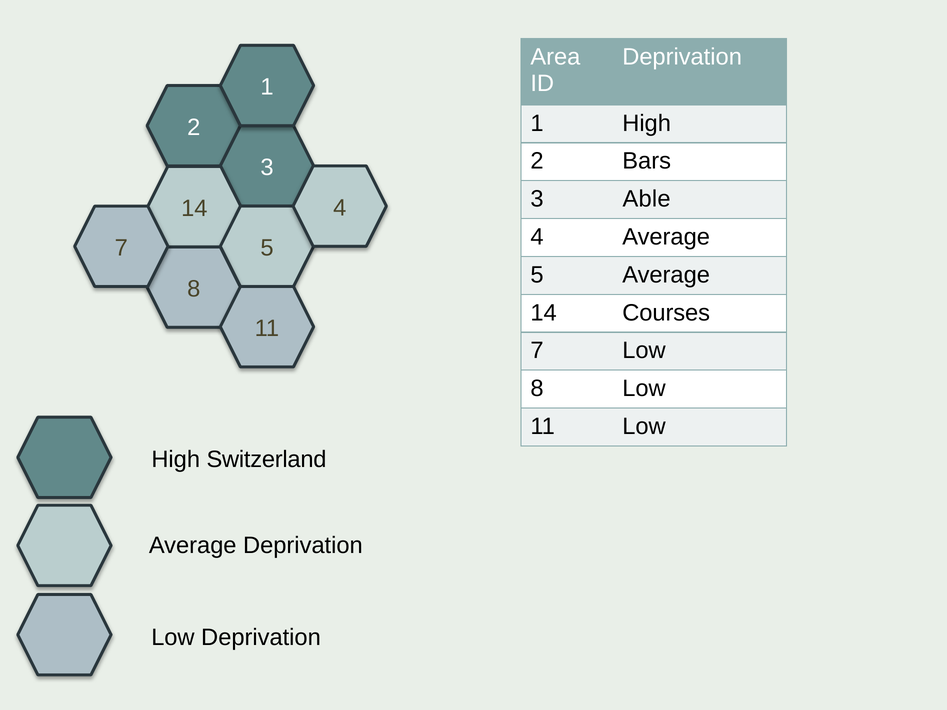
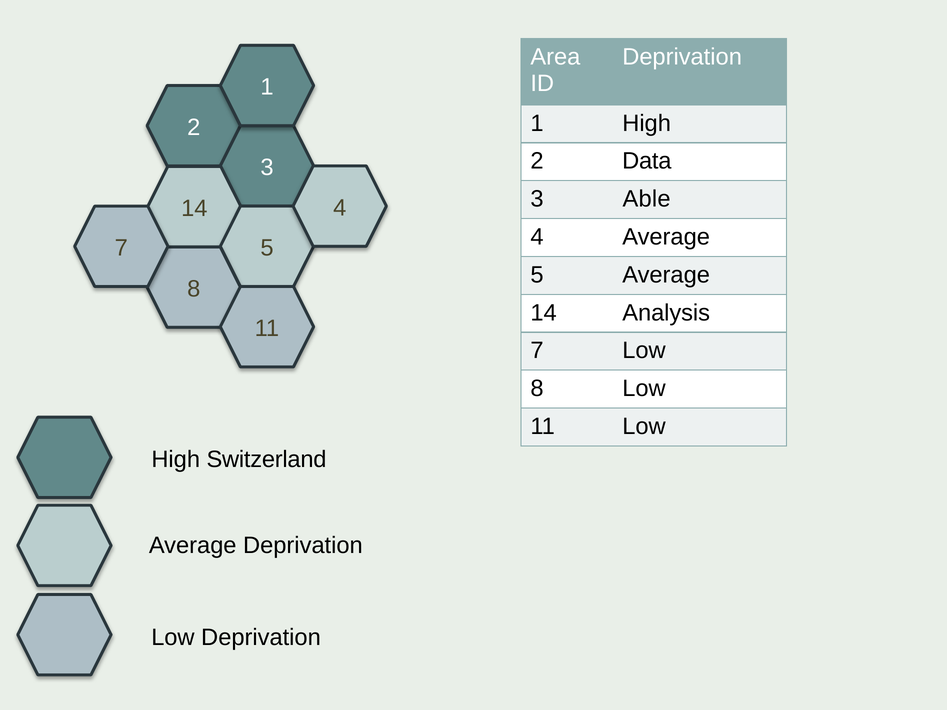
Bars: Bars -> Data
Courses: Courses -> Analysis
